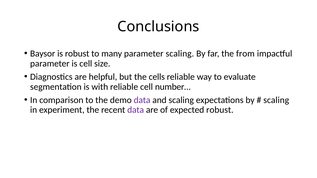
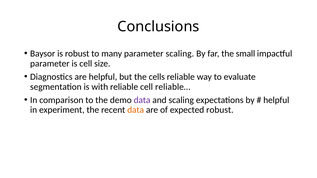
from: from -> small
number…: number… -> reliable…
scaling at (276, 100): scaling -> helpful
data at (136, 110) colour: purple -> orange
